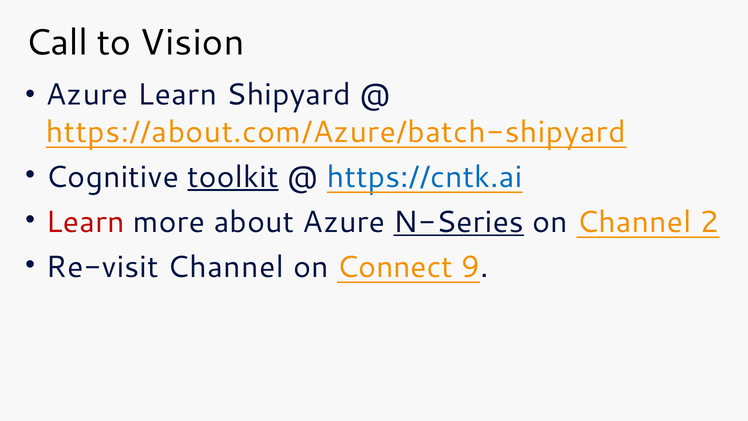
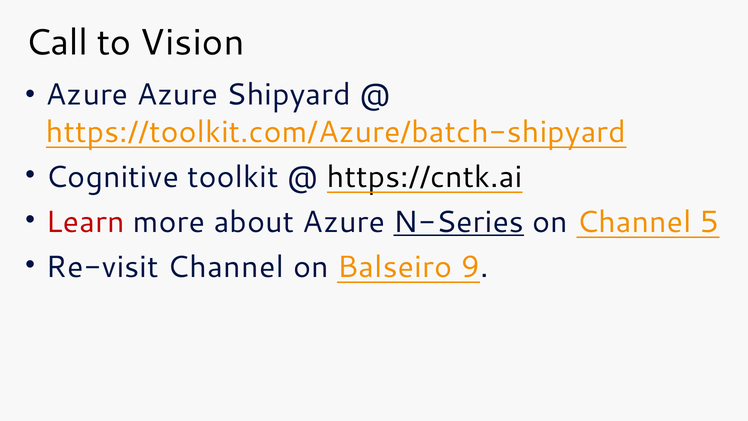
Azure Learn: Learn -> Azure
https://about.com/Azure/batch-shipyard: https://about.com/Azure/batch-shipyard -> https://toolkit.com/Azure/batch-shipyard
toolkit underline: present -> none
https://cntk.ai colour: blue -> black
2: 2 -> 5
Connect: Connect -> Balseiro
